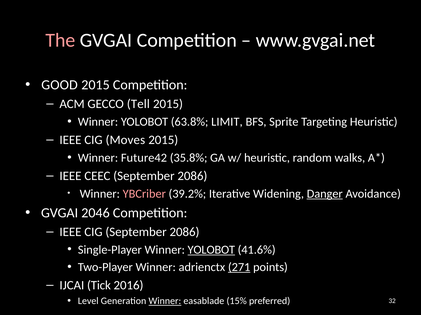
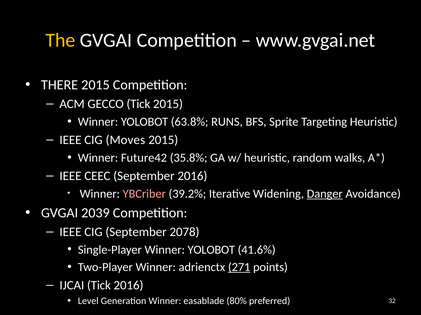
The colour: pink -> yellow
GOOD: GOOD -> THERE
GECCO Tell: Tell -> Tick
LIMIT: LIMIT -> RUNS
CEEC September 2086: 2086 -> 2016
2046: 2046 -> 2039
CIG September 2086: 2086 -> 2078
YOLOBOT at (211, 250) underline: present -> none
Winner at (165, 302) underline: present -> none
15%: 15% -> 80%
